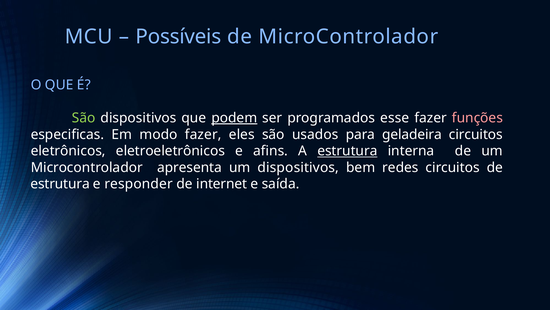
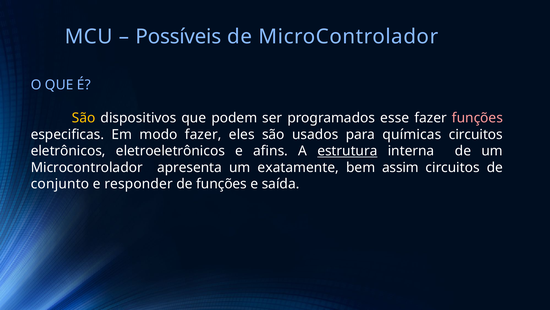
São at (84, 118) colour: light green -> yellow
podem underline: present -> none
geladeira: geladeira -> químicas
um dispositivos: dispositivos -> exatamente
redes: redes -> assim
estrutura at (60, 184): estrutura -> conjunto
de internet: internet -> funções
